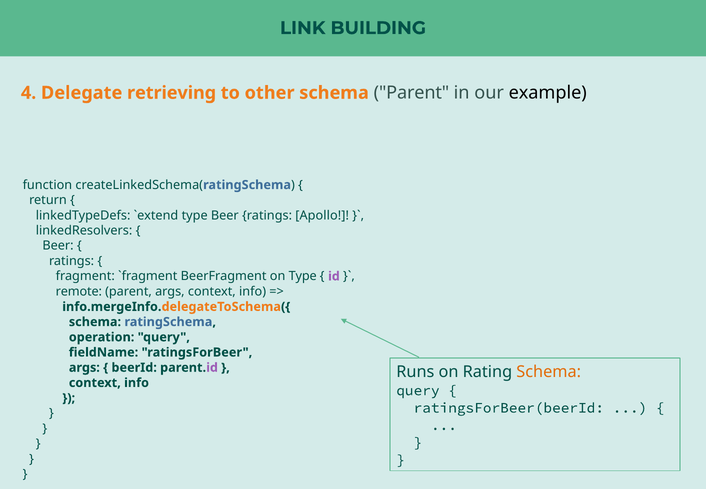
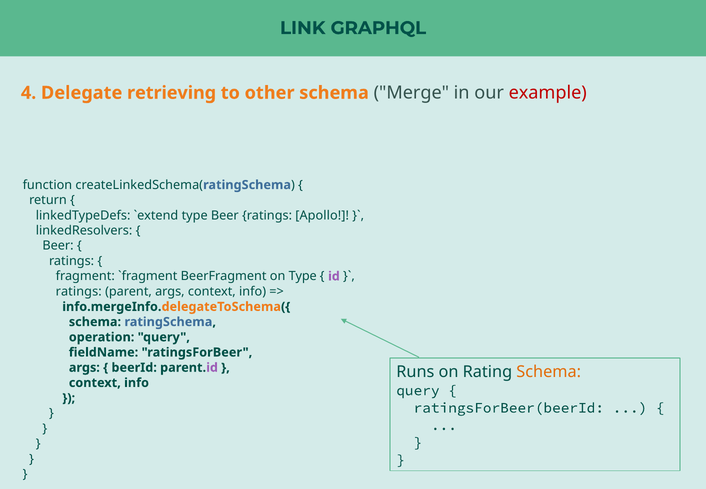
BUILDING: BUILDING -> GRAPHQL
schema Parent: Parent -> Merge
example colour: black -> red
remote at (79, 291): remote -> ratings
